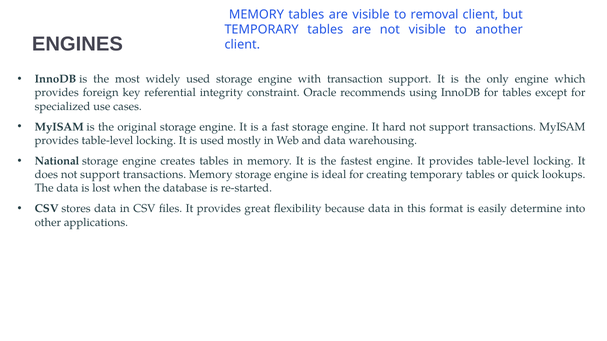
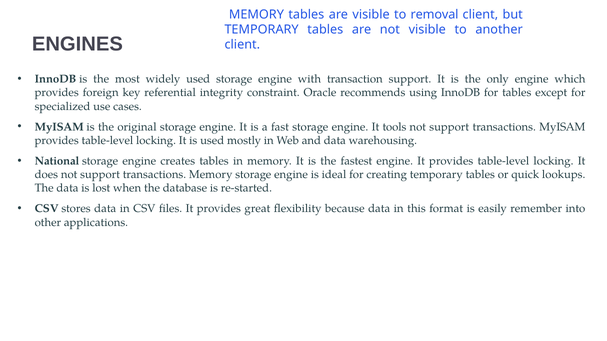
hard: hard -> tools
determine: determine -> remember
